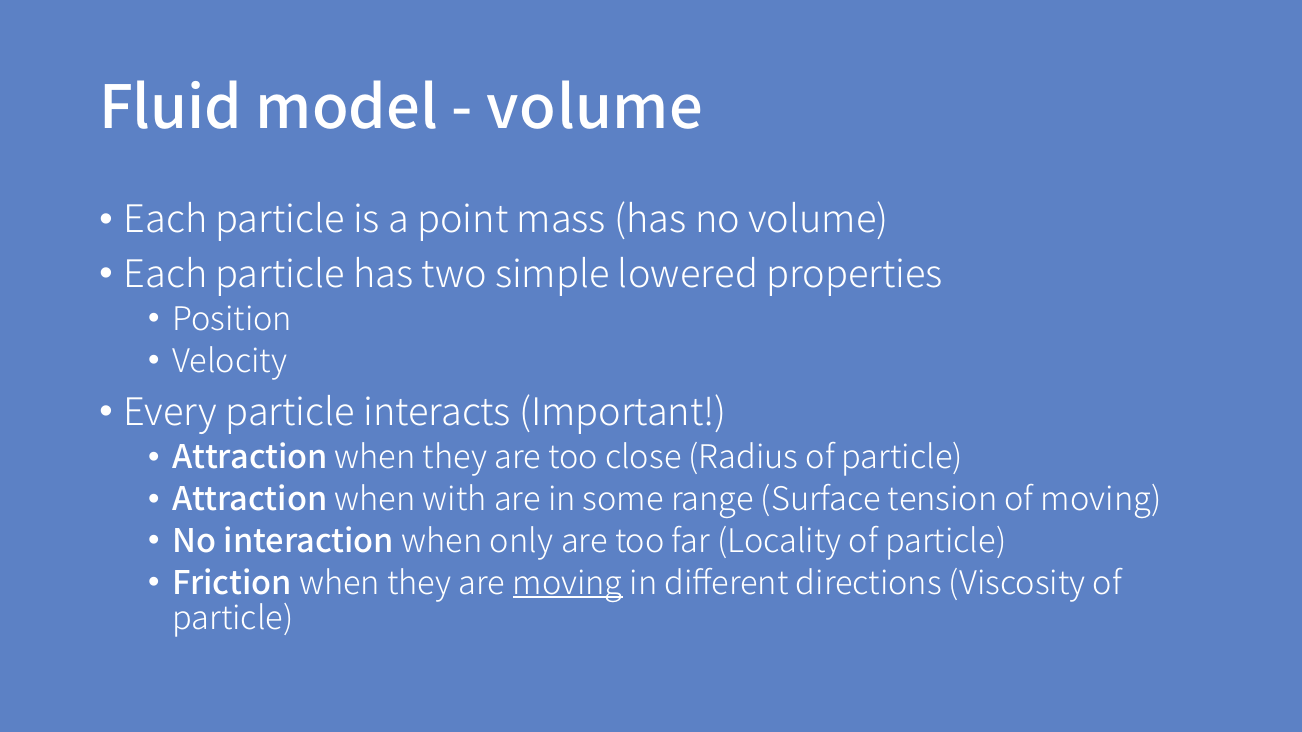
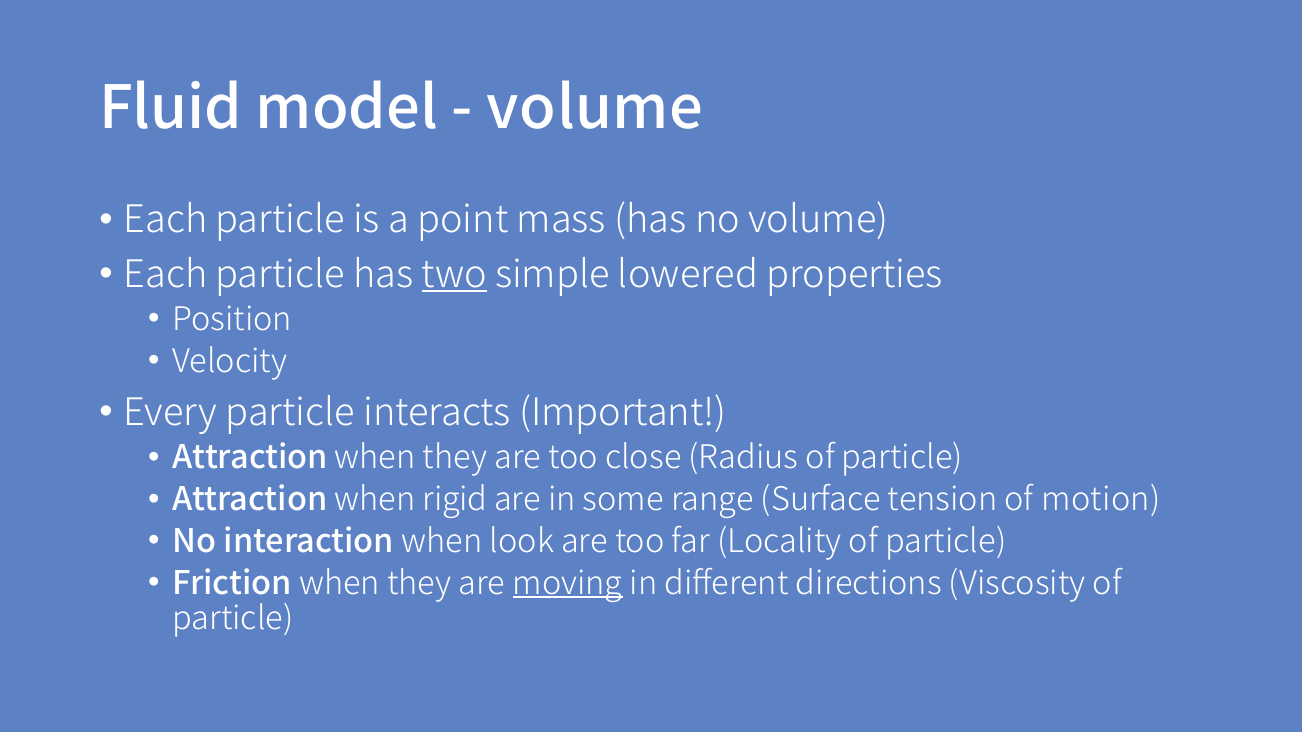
two underline: none -> present
with: with -> rigid
of moving: moving -> motion
only: only -> look
